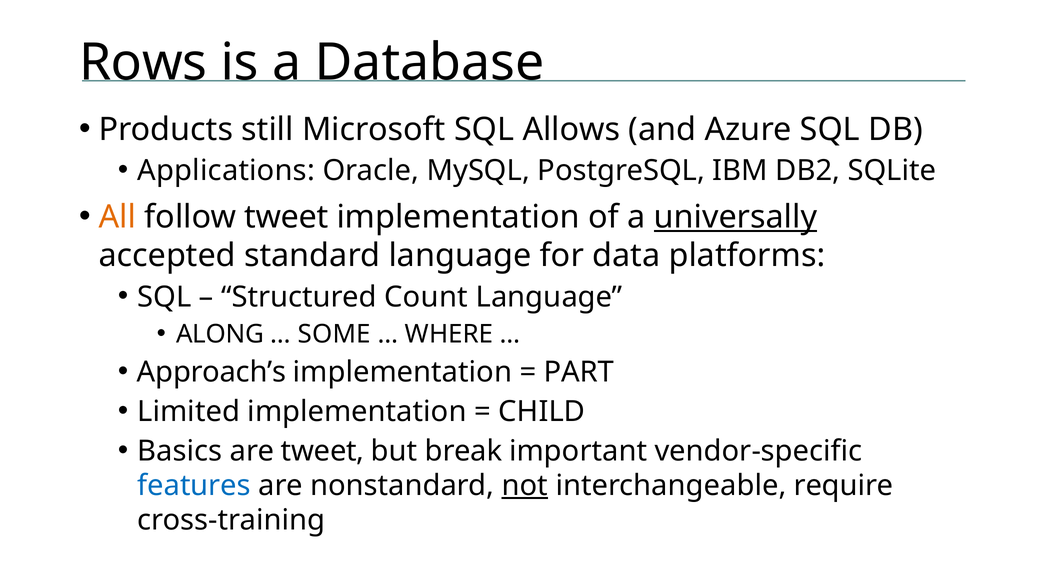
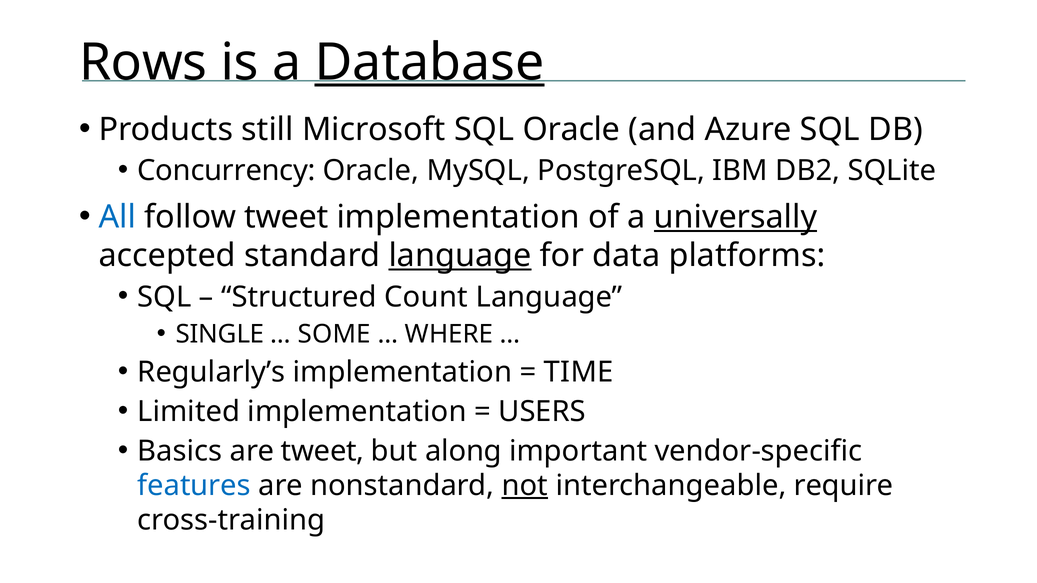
Database underline: none -> present
SQL Allows: Allows -> Oracle
Applications: Applications -> Concurrency
All colour: orange -> blue
language at (460, 256) underline: none -> present
ALONG: ALONG -> SINGLE
Approach’s: Approach’s -> Regularly’s
PART: PART -> TIME
CHILD: CHILD -> USERS
break: break -> along
